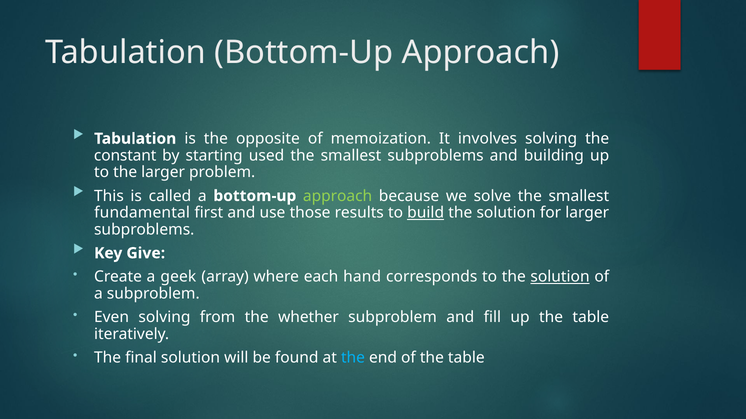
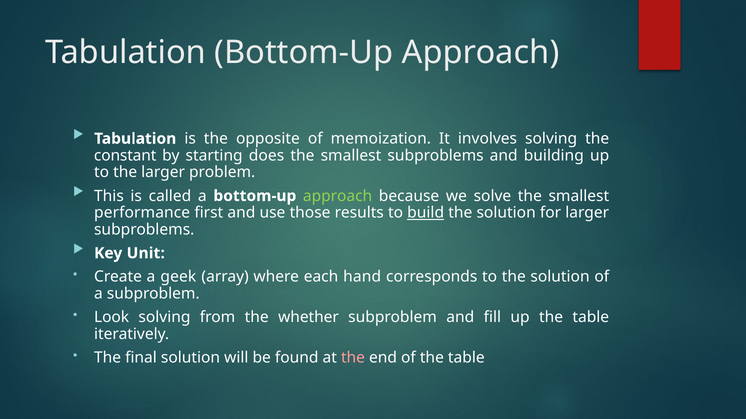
used: used -> does
fundamental: fundamental -> performance
Give: Give -> Unit
solution at (560, 277) underline: present -> none
Even: Even -> Look
the at (353, 358) colour: light blue -> pink
